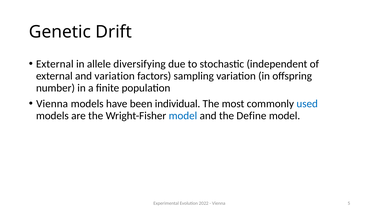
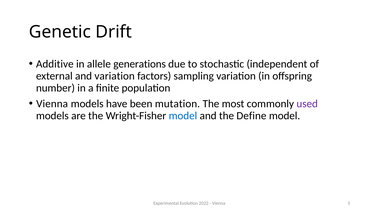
External at (55, 64): External -> Additive
diversifying: diversifying -> generations
individual: individual -> mutation
used colour: blue -> purple
